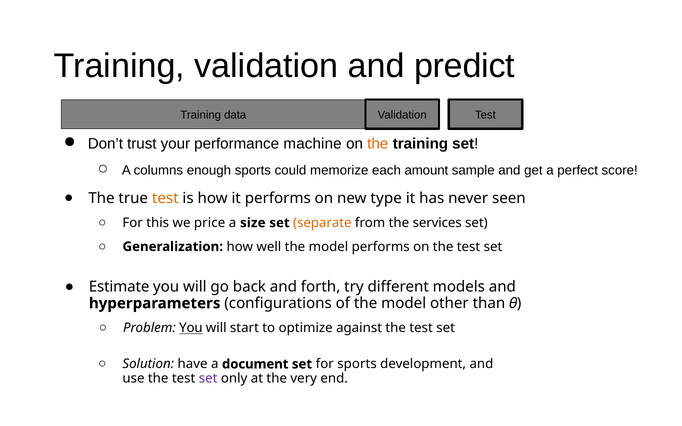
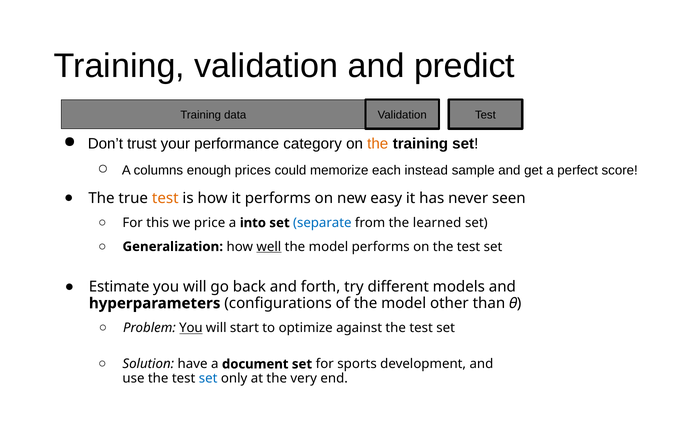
machine: machine -> category
enough sports: sports -> prices
amount: amount -> instead
type: type -> easy
size: size -> into
separate colour: orange -> blue
services: services -> learned
well underline: none -> present
set at (208, 379) colour: purple -> blue
